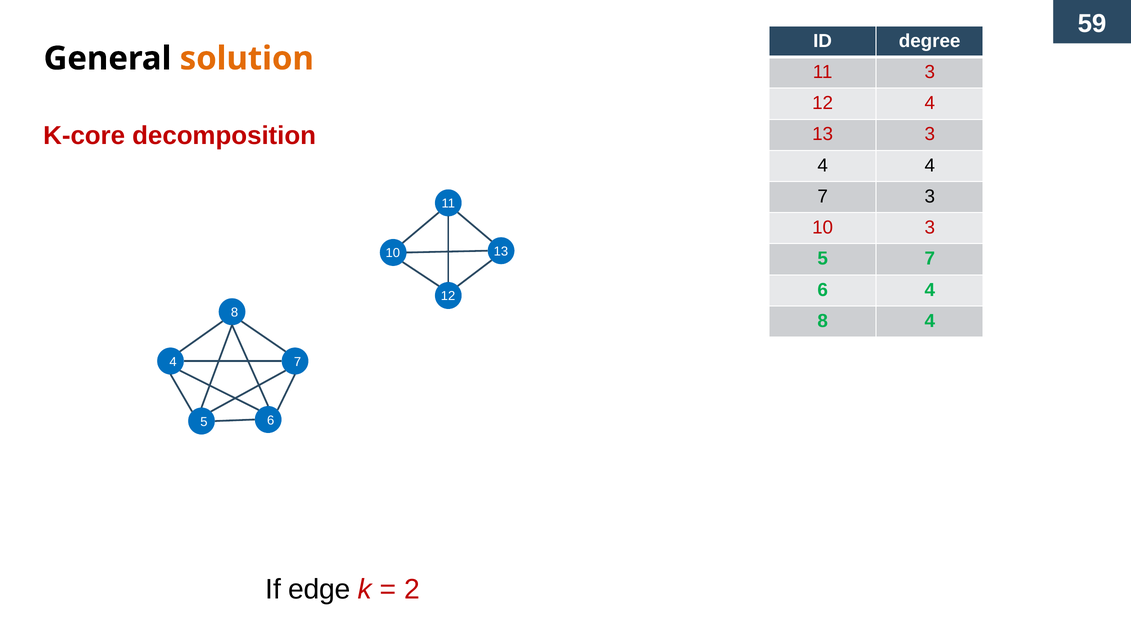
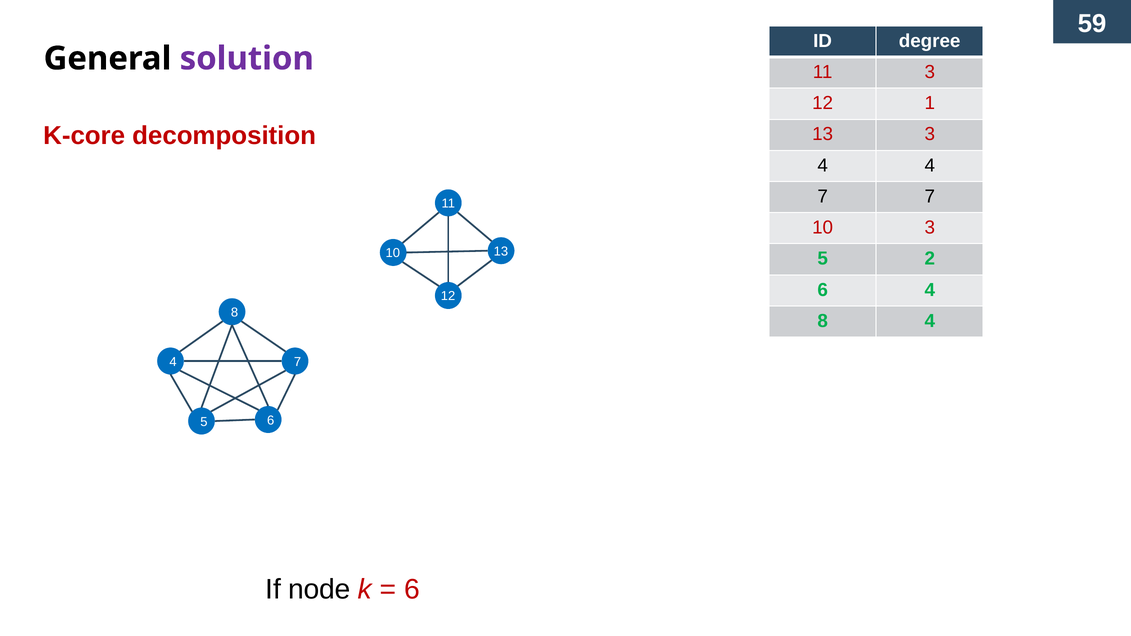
solution colour: orange -> purple
12 4: 4 -> 1
7 3: 3 -> 7
5 7: 7 -> 2
edge: edge -> node
2 at (412, 590): 2 -> 6
